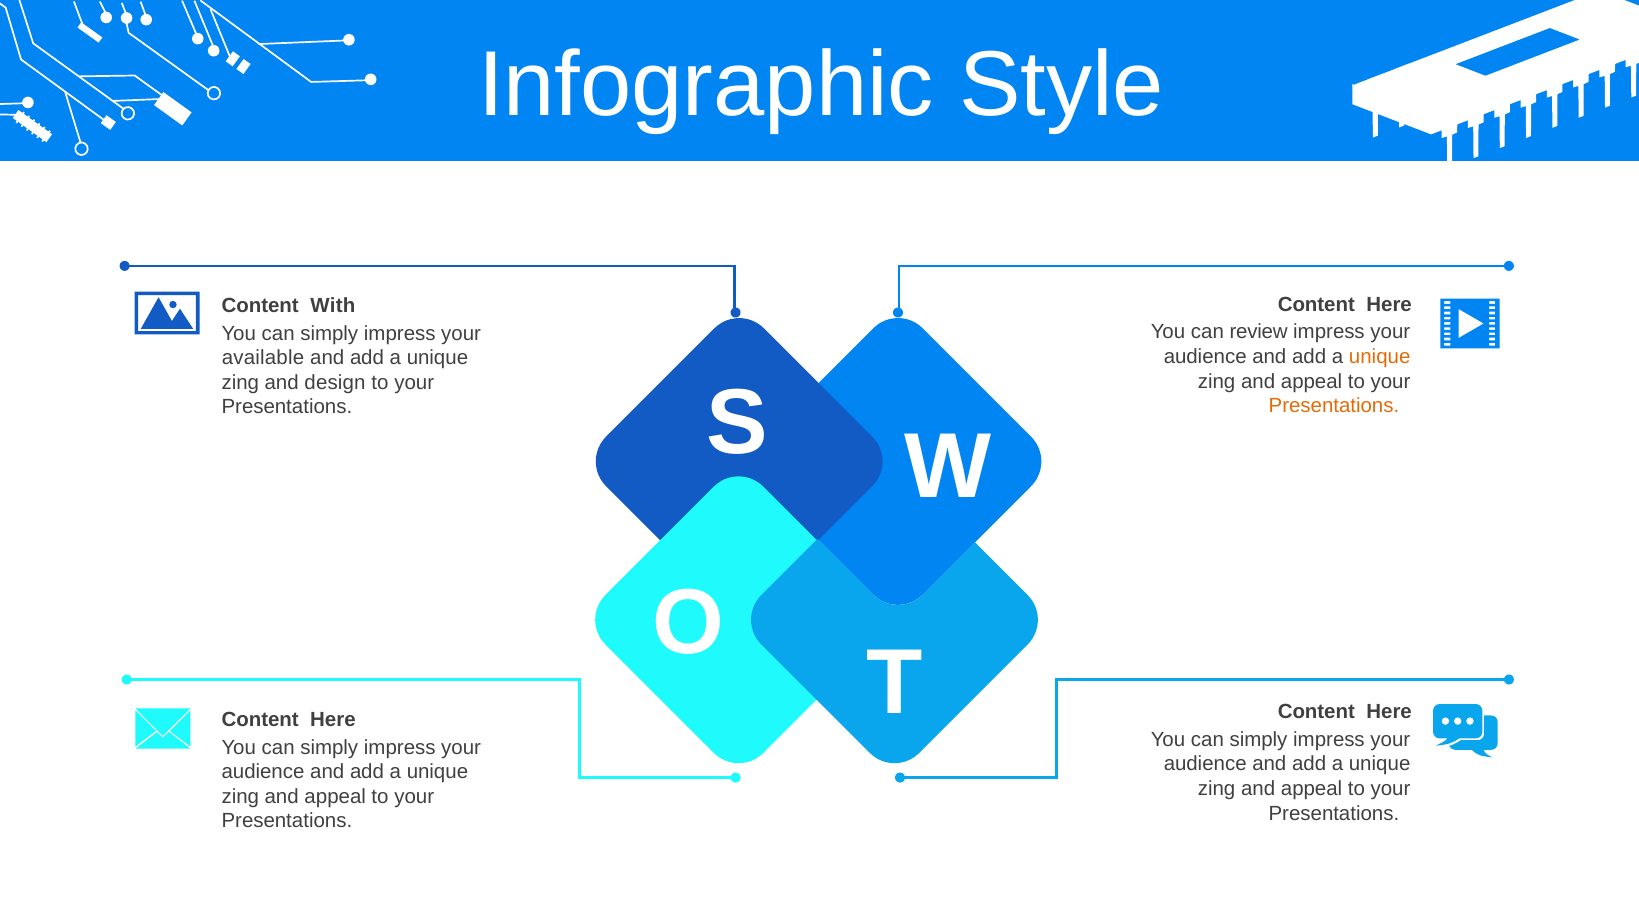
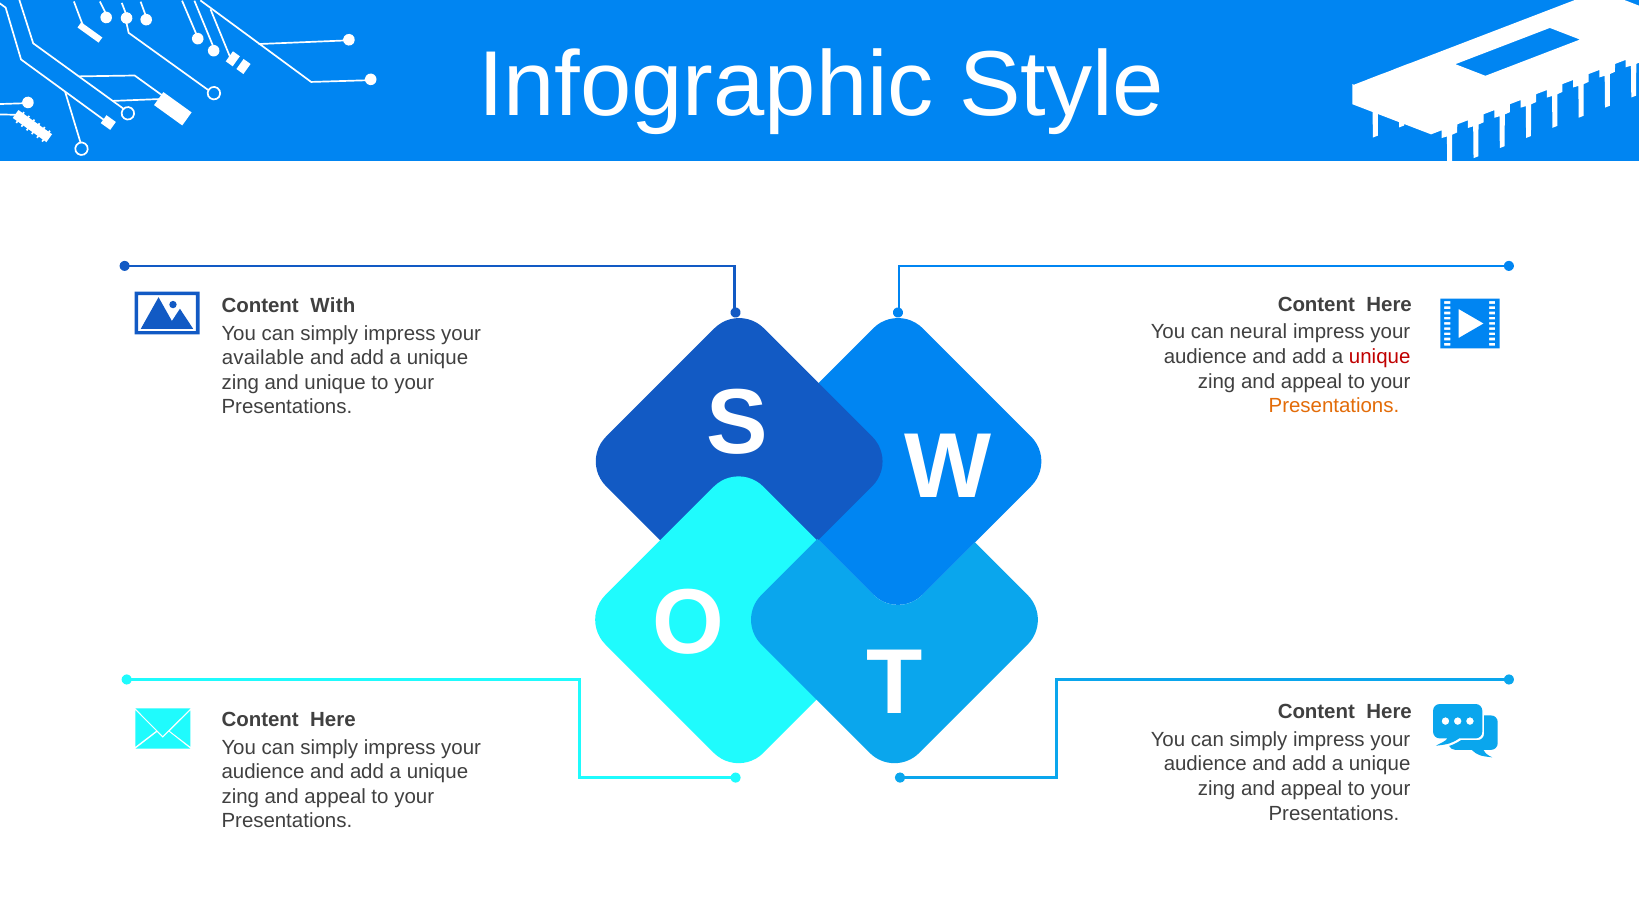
review: review -> neural
unique at (1380, 357) colour: orange -> red
and design: design -> unique
